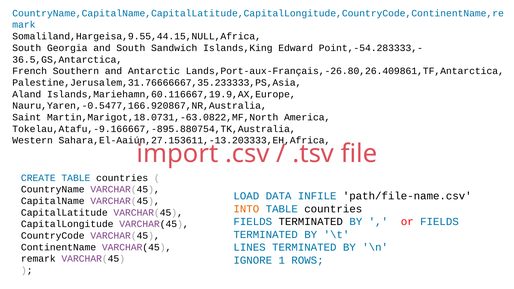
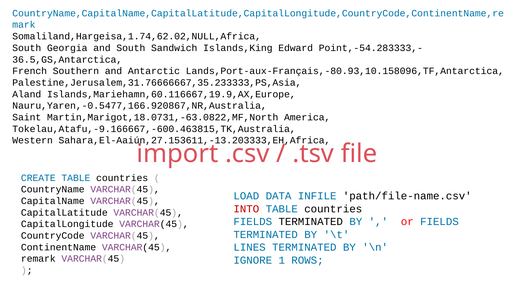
Somaliland,Hargeisa,9.55,44.15,NULL,Africa: Somaliland,Hargeisa,9.55,44.15,NULL,Africa -> Somaliland,Hargeisa,1.74,62.02,NULL,Africa
Lands,Port-aux-Français,-26.80,26.409861,TF,Antarctica: Lands,Port-aux-Français,-26.80,26.409861,TF,Antarctica -> Lands,Port-aux-Français,-80.93,10.158096,TF,Antarctica
Tokelau,Atafu,-9.166667,-895.880754,TK,Australia: Tokelau,Atafu,-9.166667,-895.880754,TK,Australia -> Tokelau,Atafu,-9.166667,-600.463815,TK,Australia
INTO colour: orange -> red
